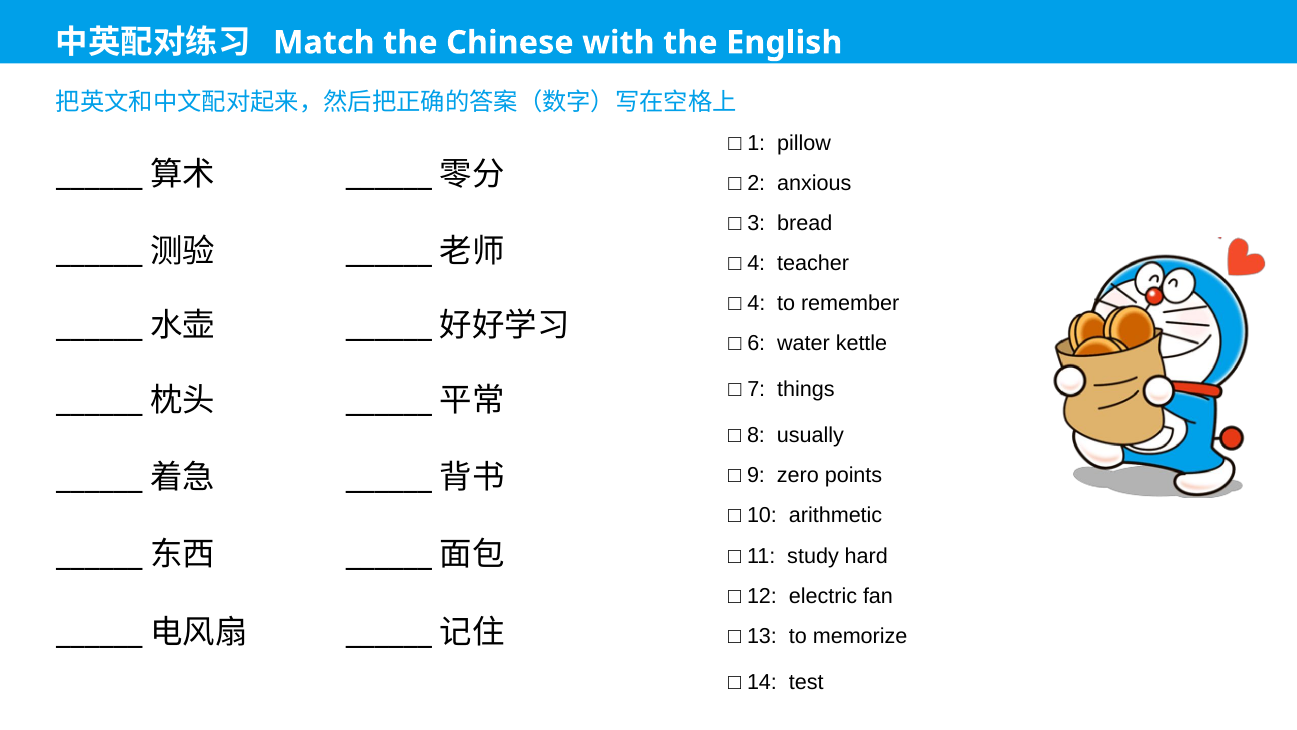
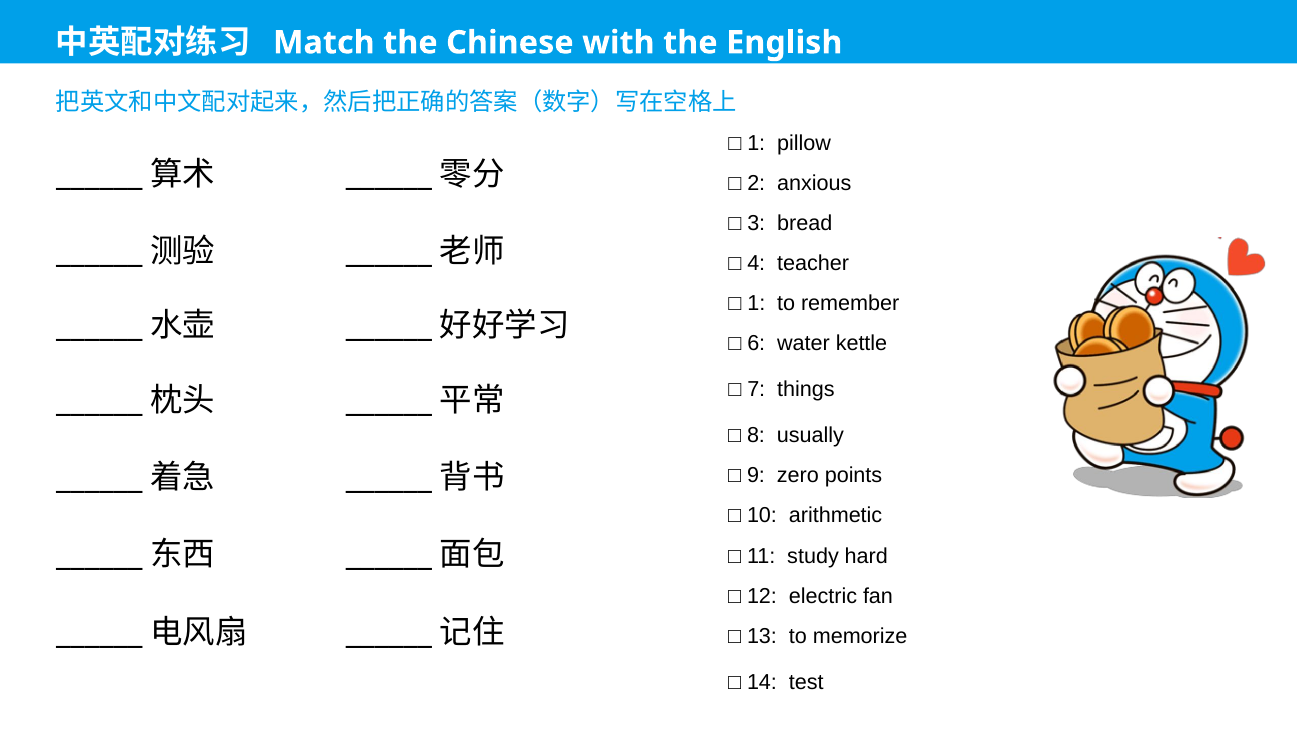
4 at (756, 303): 4 -> 1
